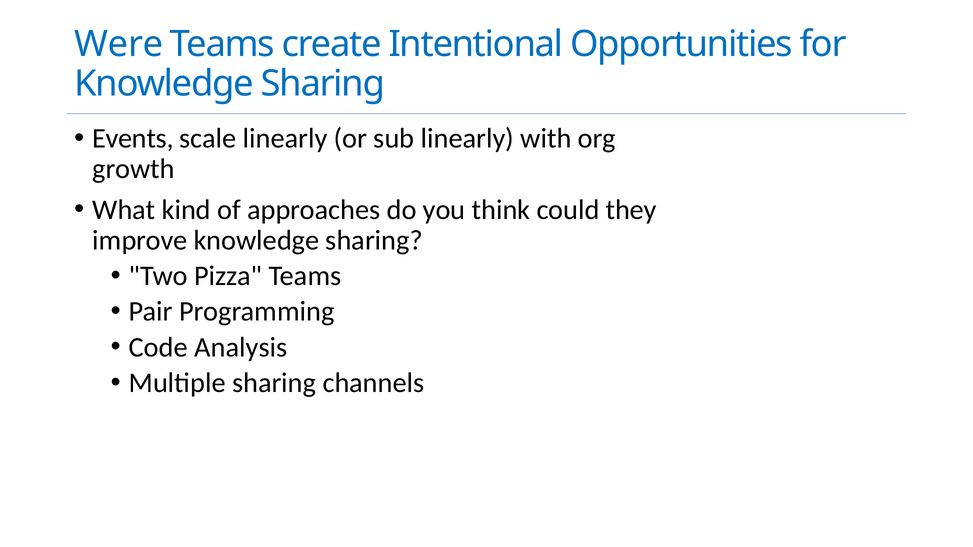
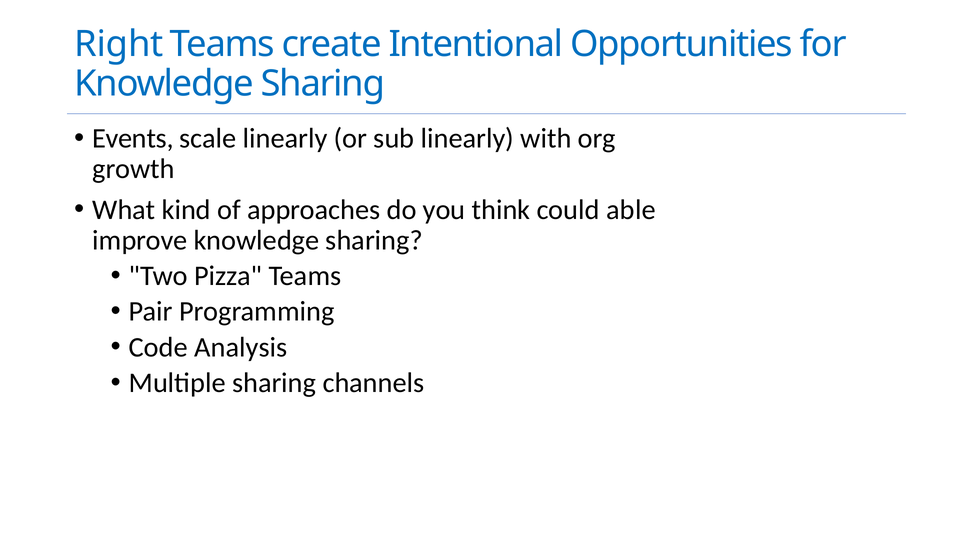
Were: Were -> Right
they: they -> able
